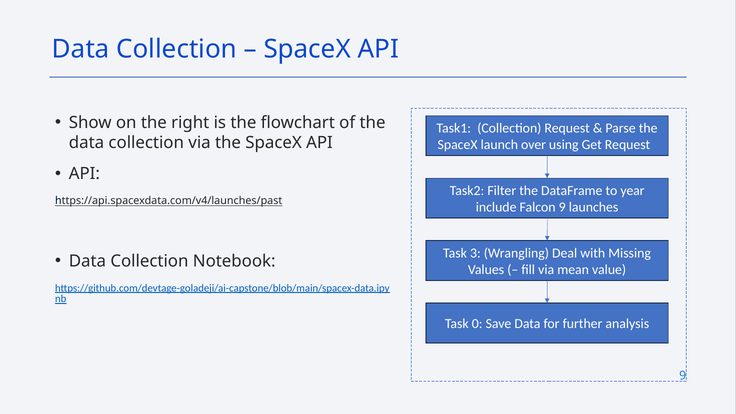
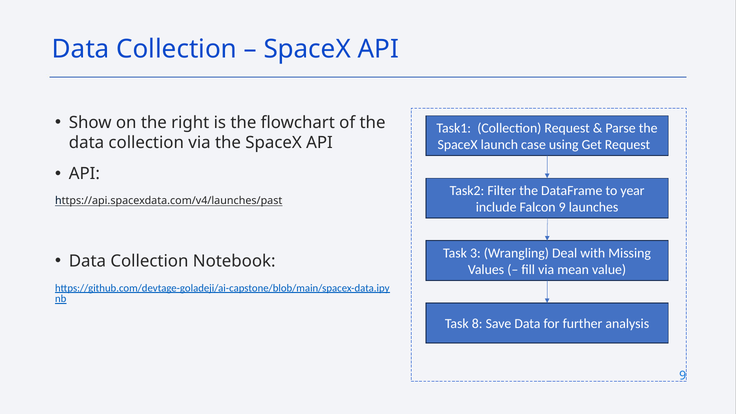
over: over -> case
0: 0 -> 8
